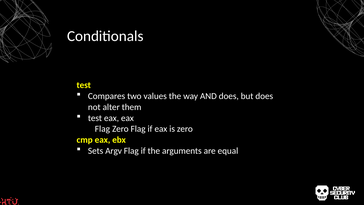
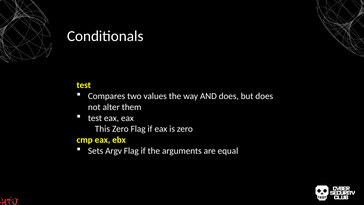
Flag at (102, 129): Flag -> This
